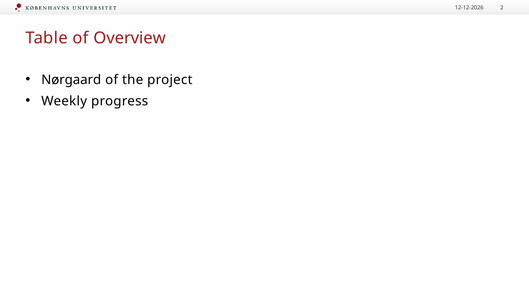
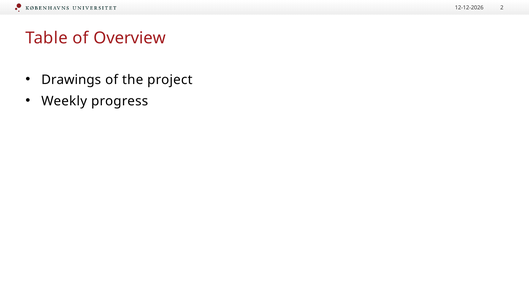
Nørgaard: Nørgaard -> Drawings
